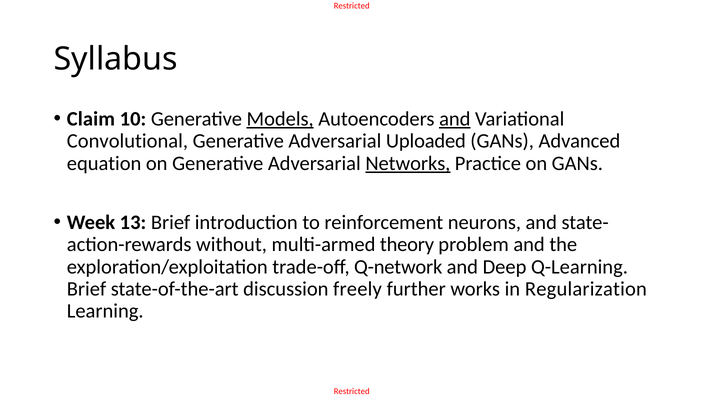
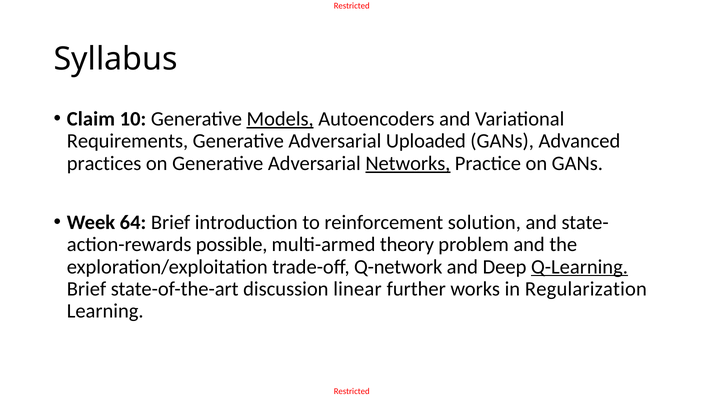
and at (455, 119) underline: present -> none
Convolutional: Convolutional -> Requirements
equation: equation -> practices
13: 13 -> 64
neurons: neurons -> solution
without: without -> possible
Q-Learning underline: none -> present
freely: freely -> linear
